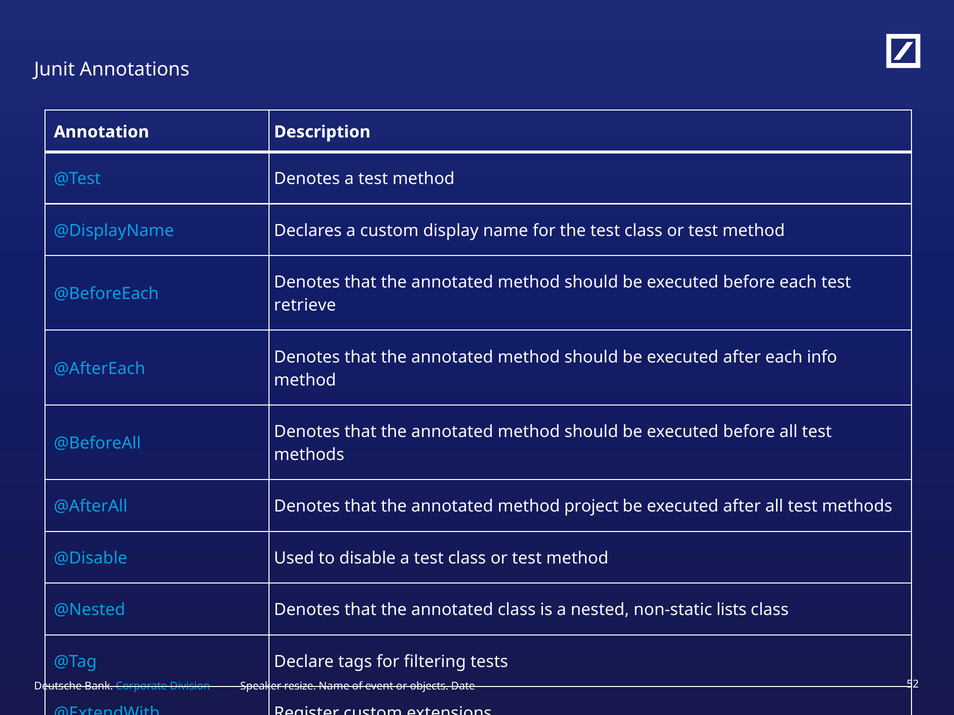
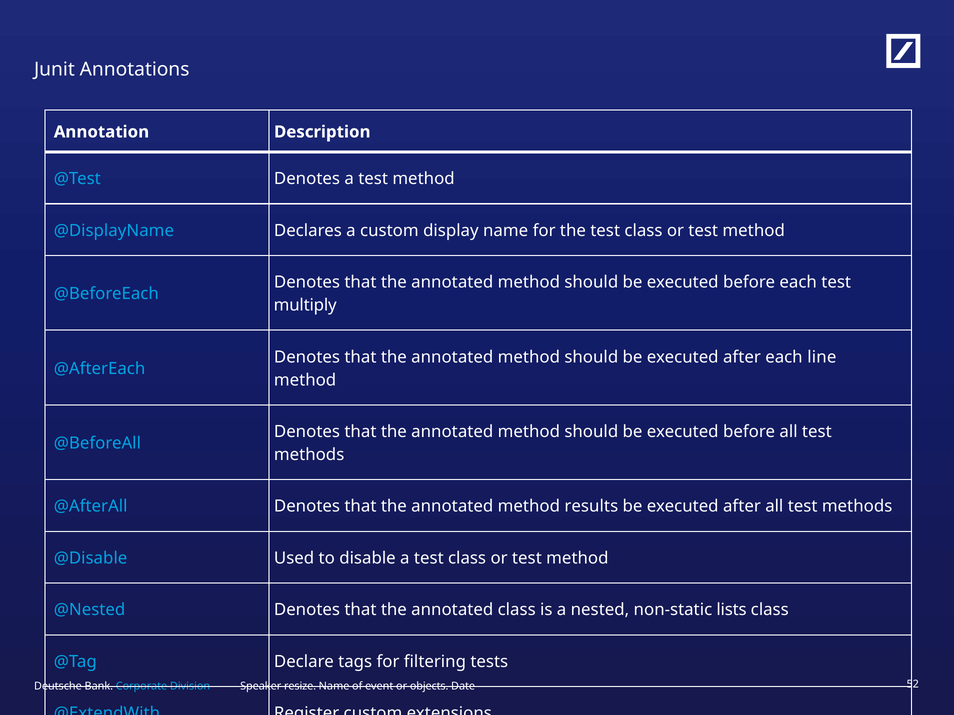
retrieve: retrieve -> multiply
info: info -> line
project: project -> results
